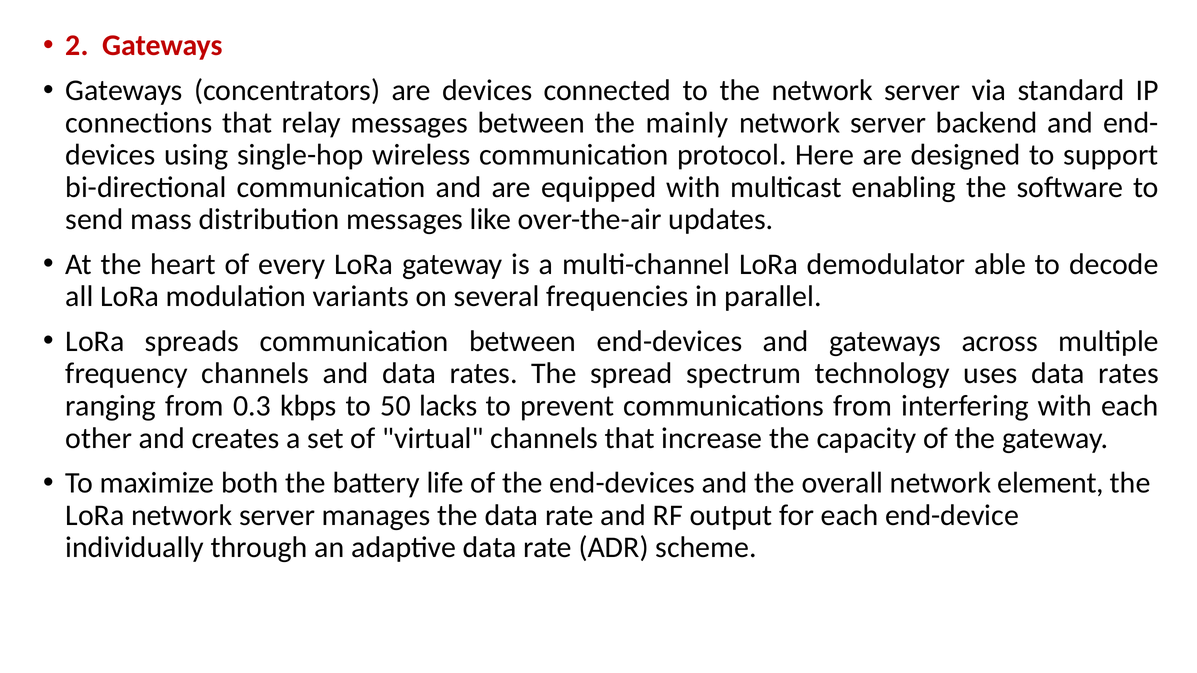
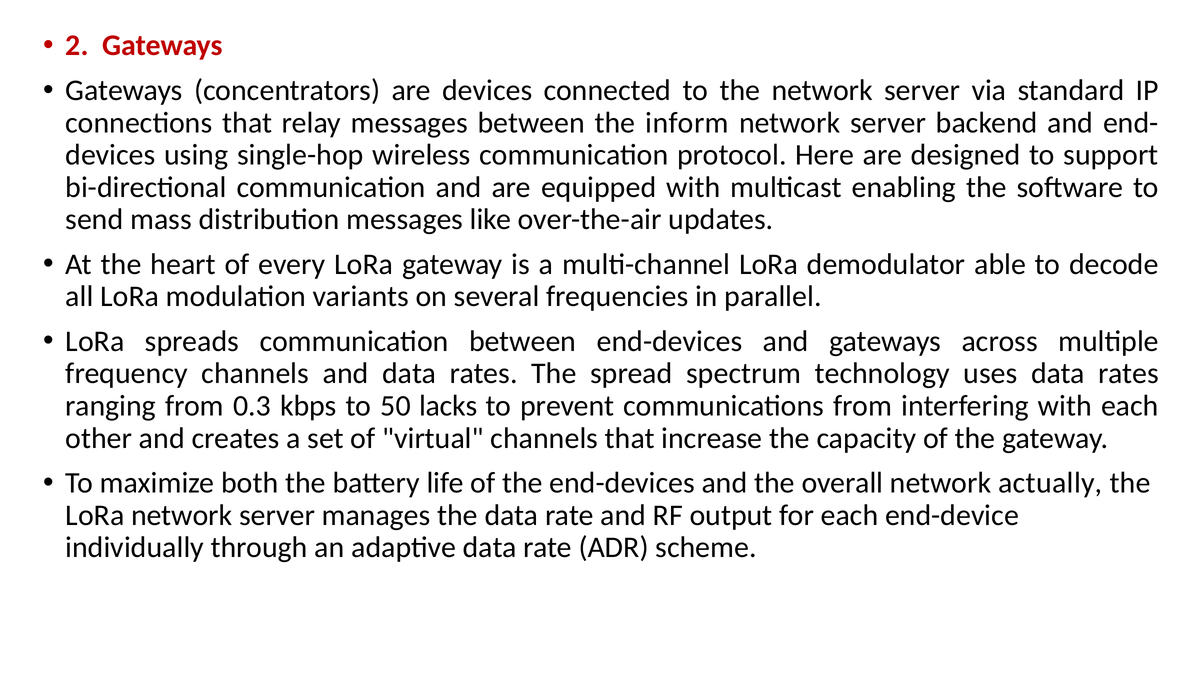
mainly: mainly -> inform
element: element -> actually
